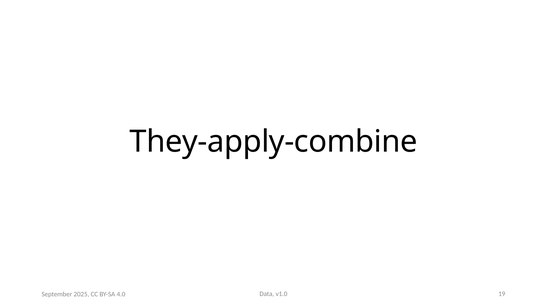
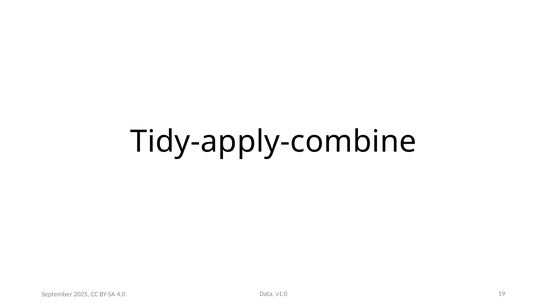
They-apply-combine: They-apply-combine -> Tidy-apply-combine
